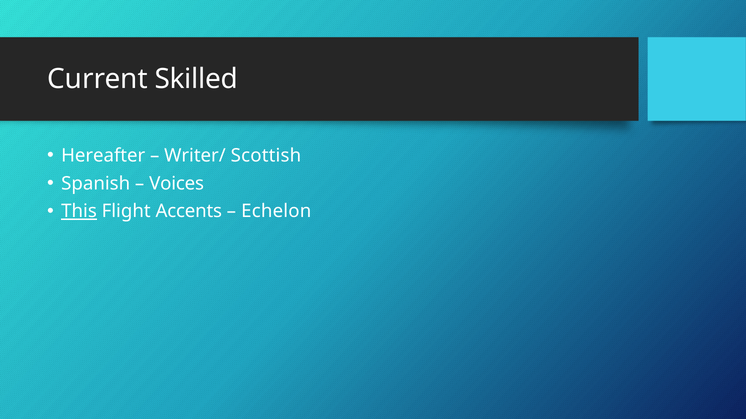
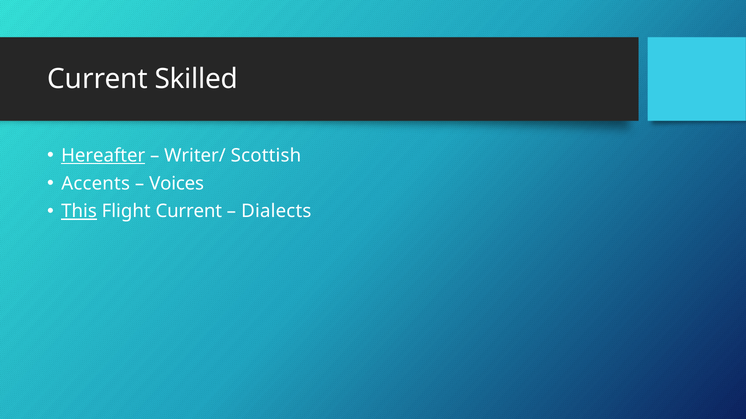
Hereafter underline: none -> present
Spanish: Spanish -> Accents
Flight Accents: Accents -> Current
Echelon: Echelon -> Dialects
